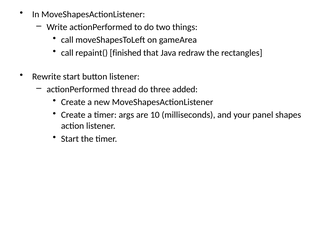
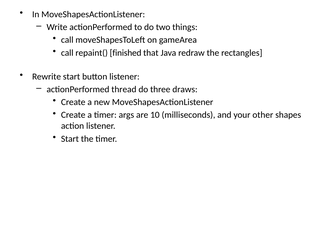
added: added -> draws
panel: panel -> other
